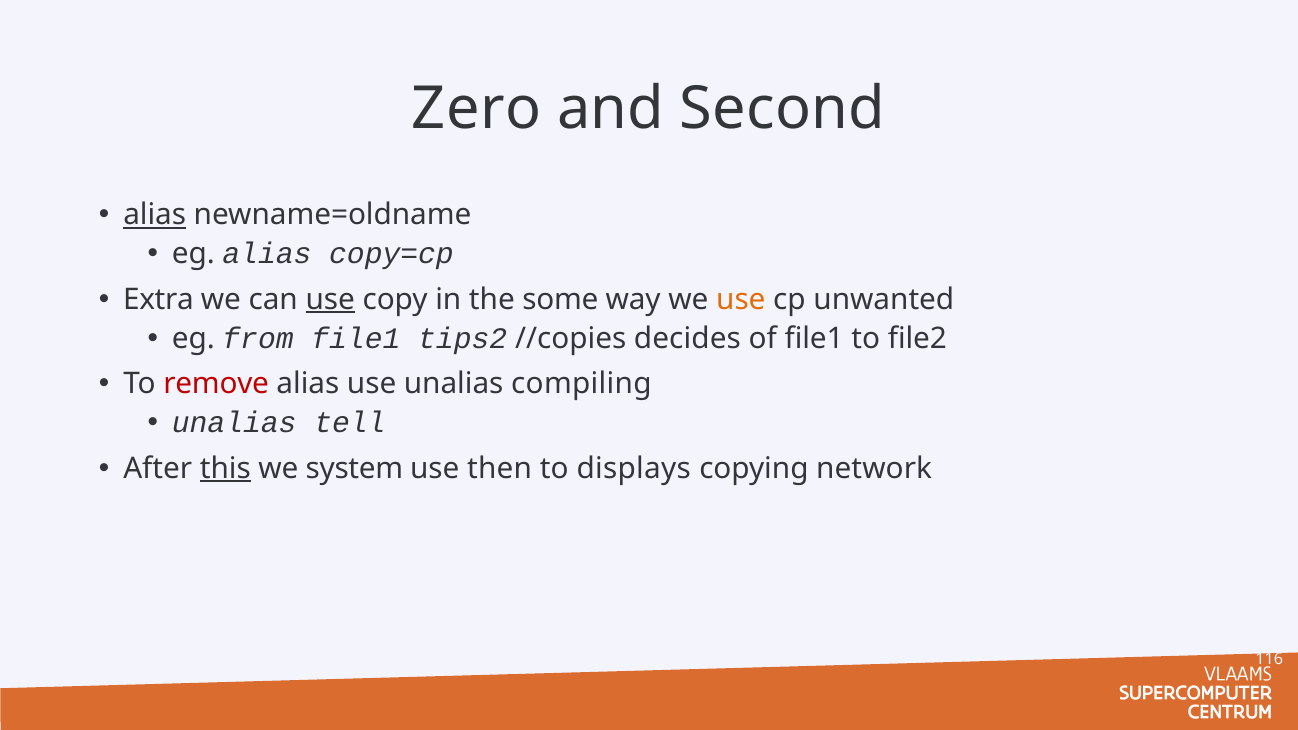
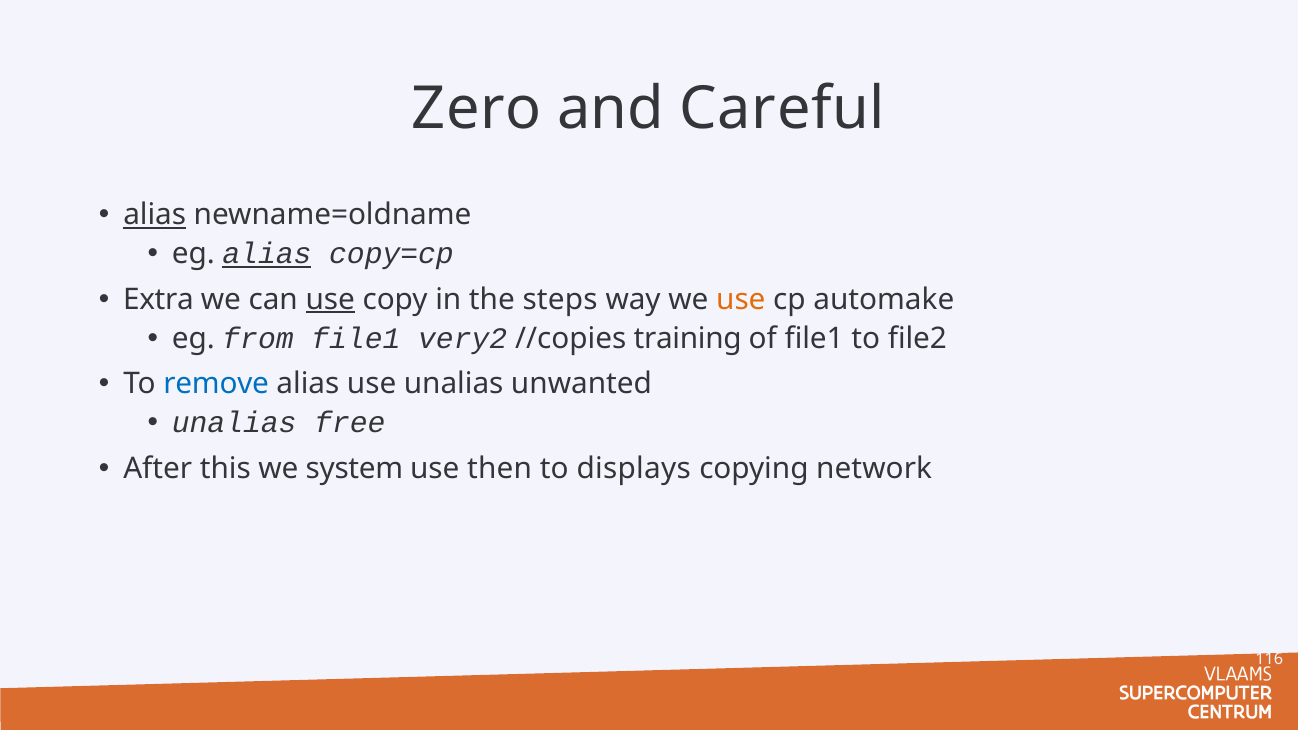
Second: Second -> Careful
alias at (267, 254) underline: none -> present
some: some -> steps
unwanted: unwanted -> automake
tips2: tips2 -> very2
decides: decides -> training
remove colour: red -> blue
compiling: compiling -> unwanted
tell: tell -> free
this underline: present -> none
